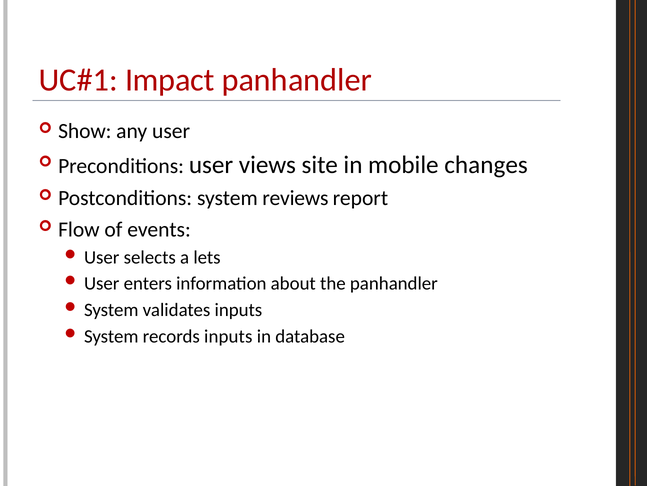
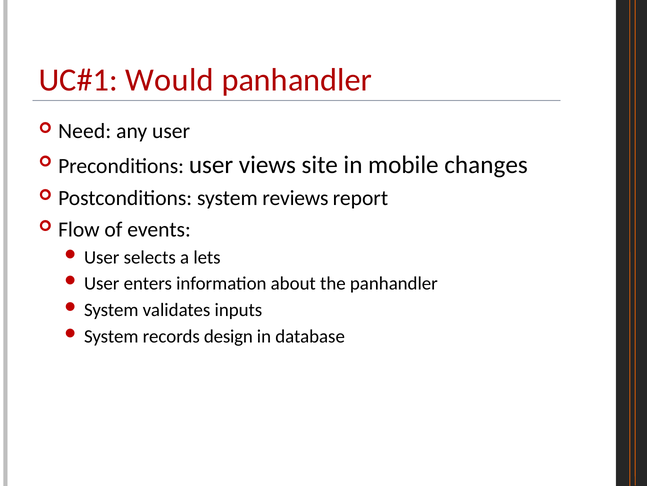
Impact: Impact -> Would
Show: Show -> Need
records inputs: inputs -> design
